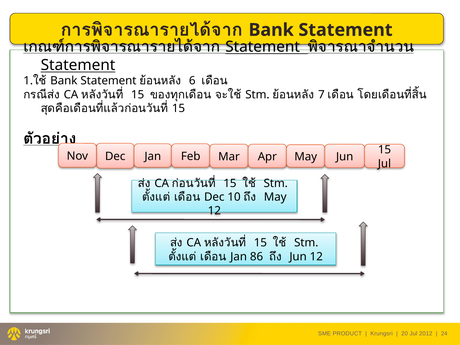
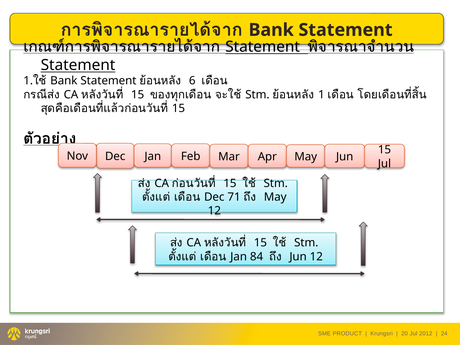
7: 7 -> 1
10: 10 -> 71
86: 86 -> 84
